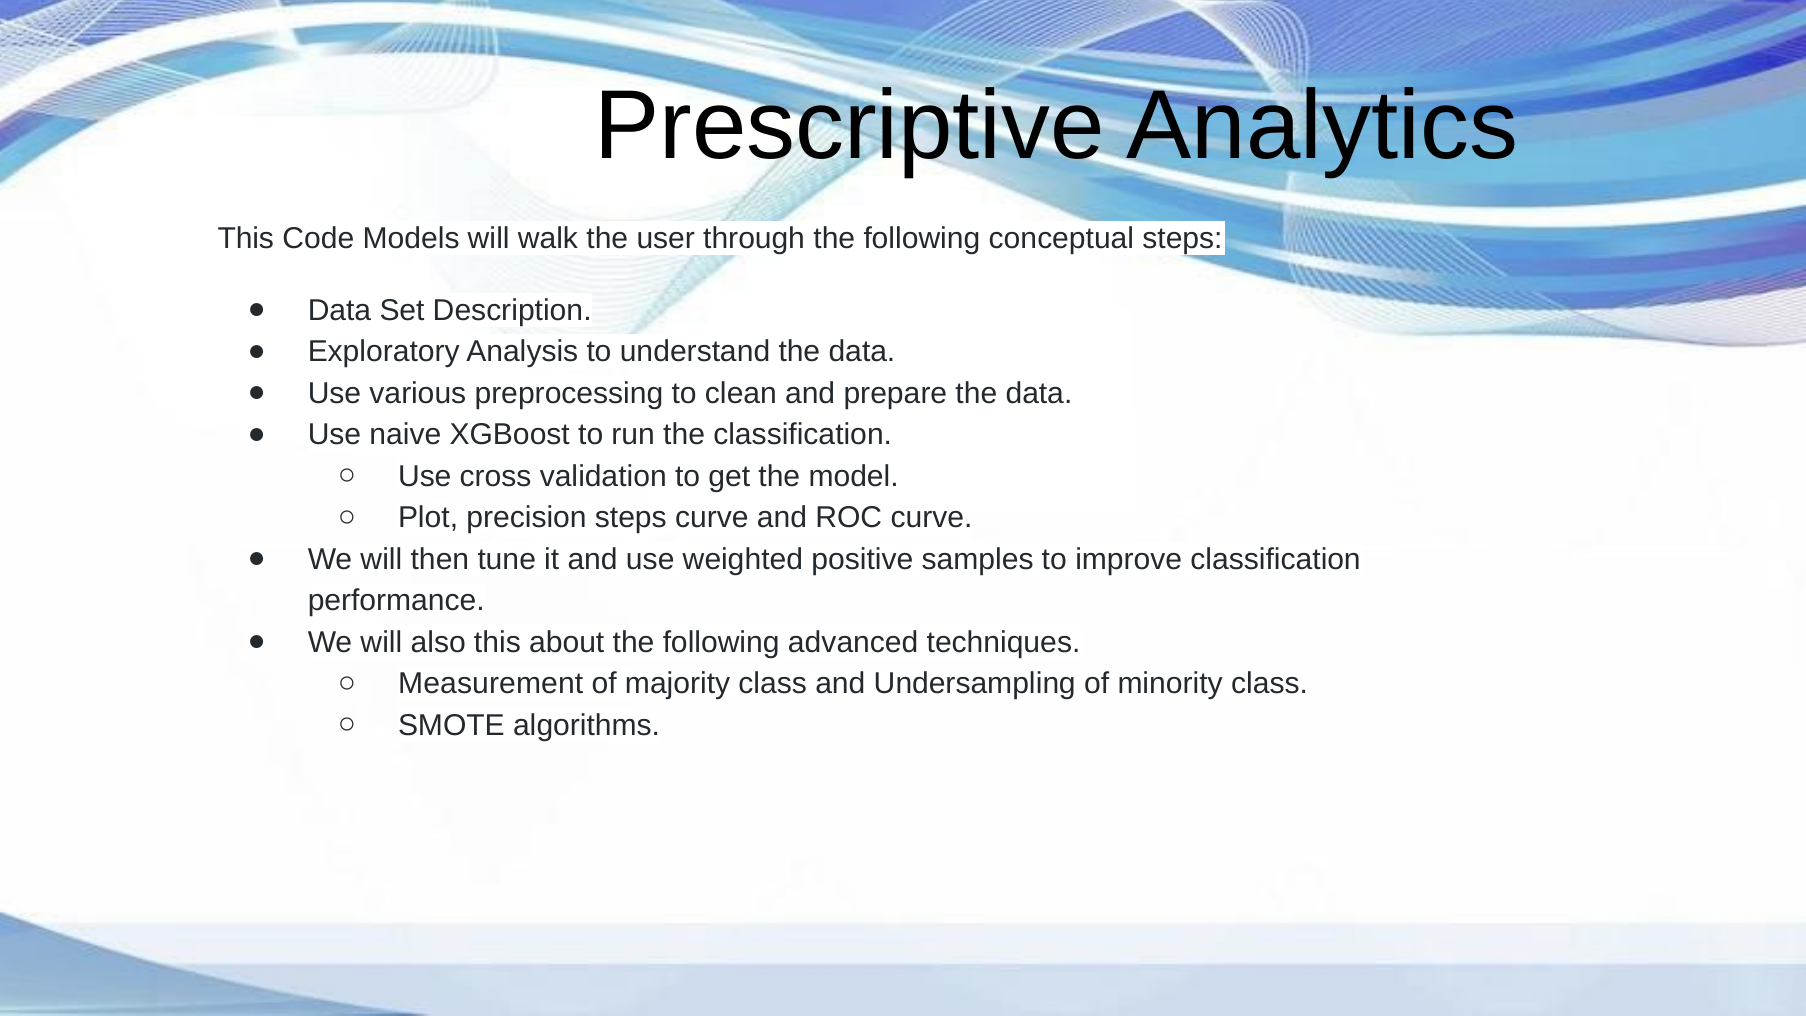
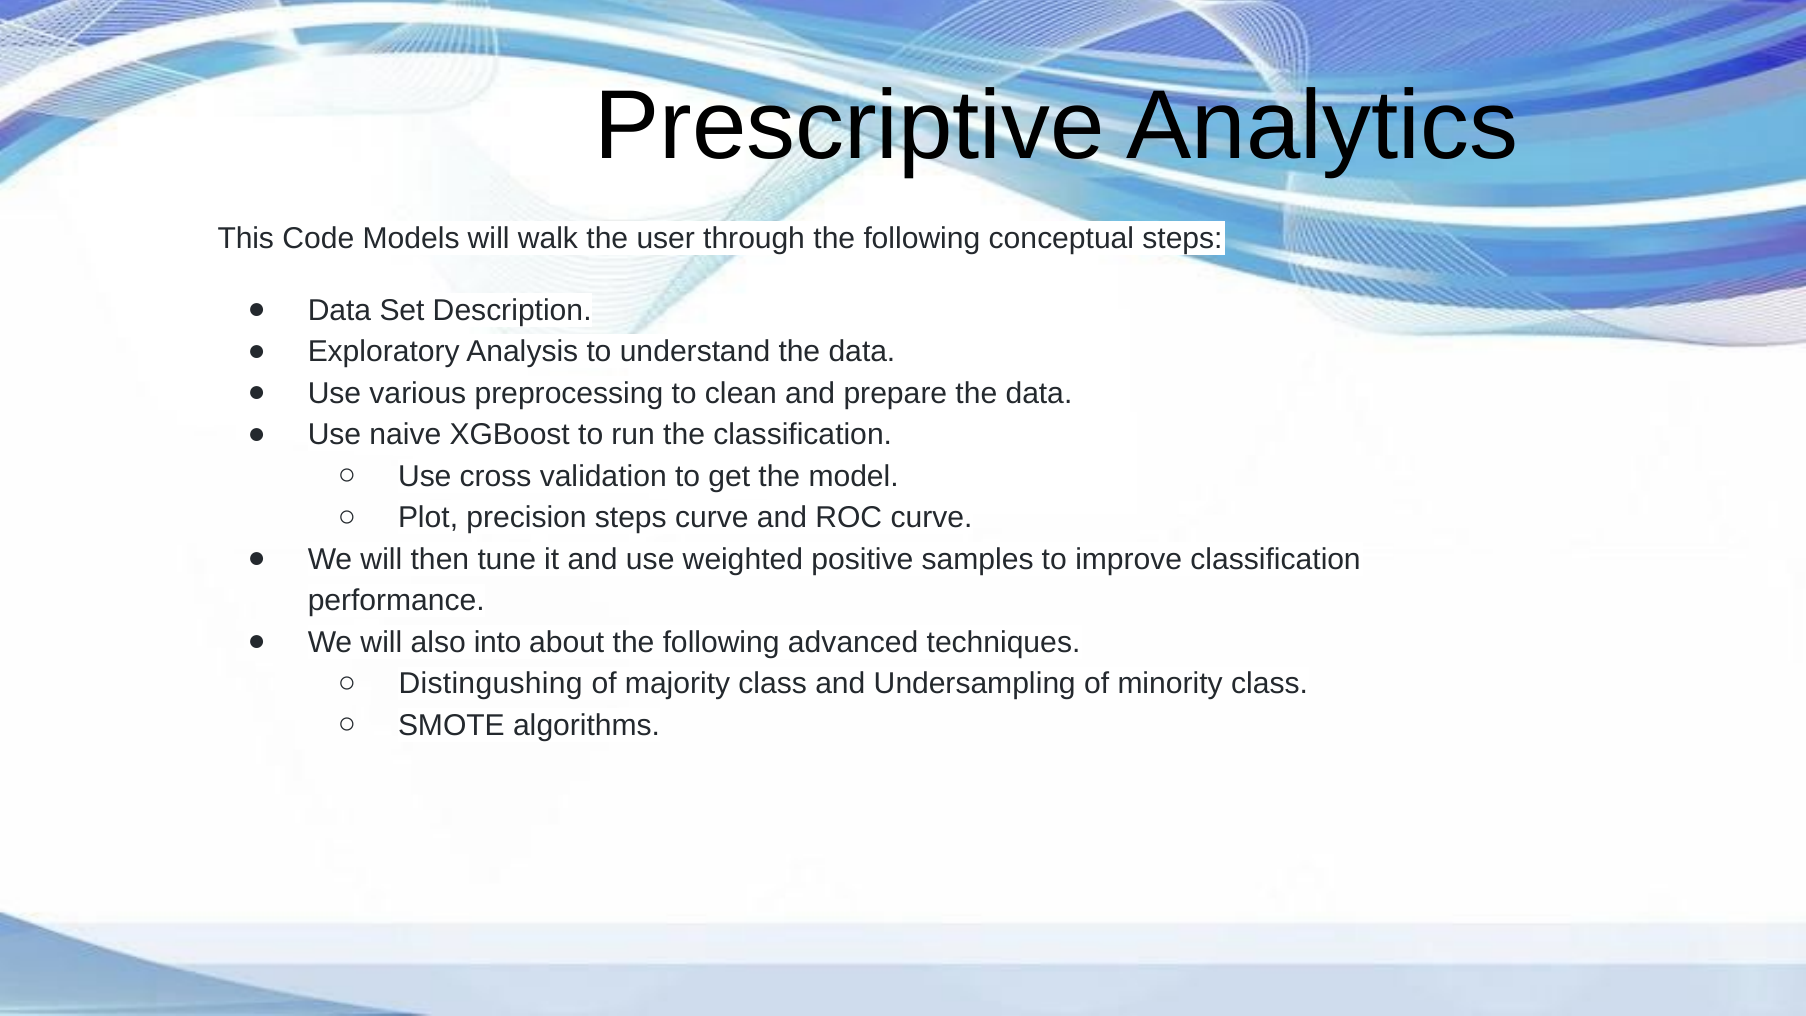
also this: this -> into
Measurement: Measurement -> Distingushing
